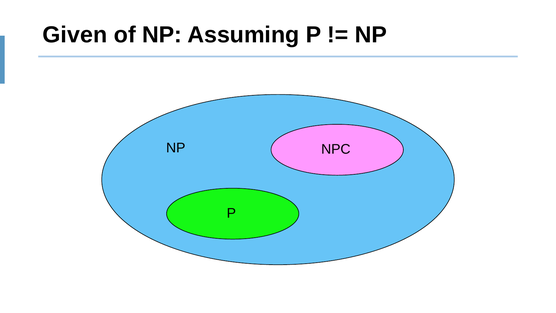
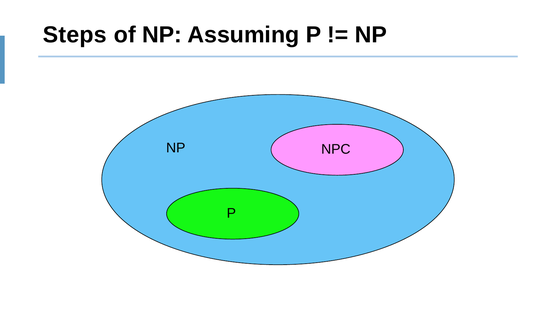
Given: Given -> Steps
